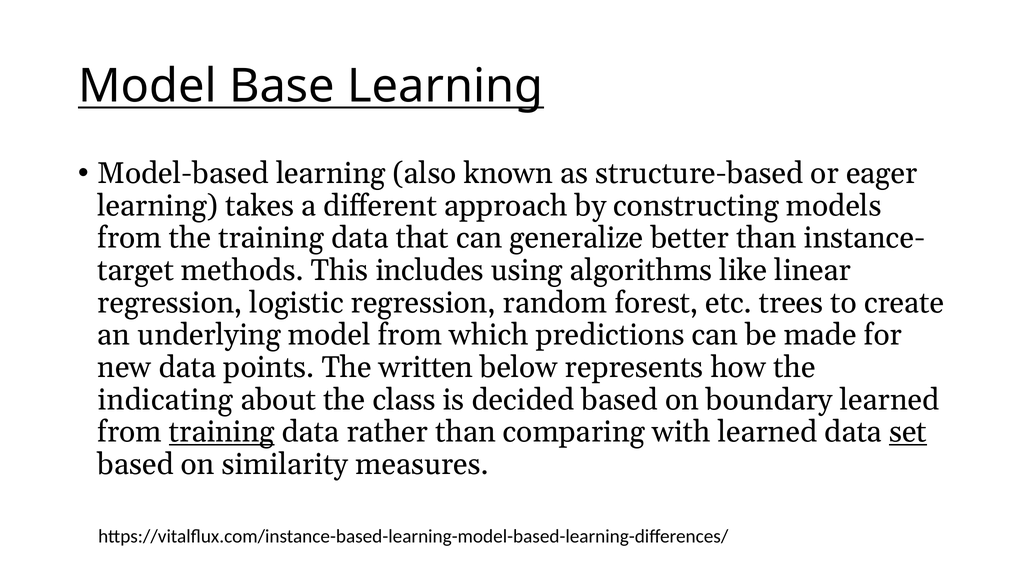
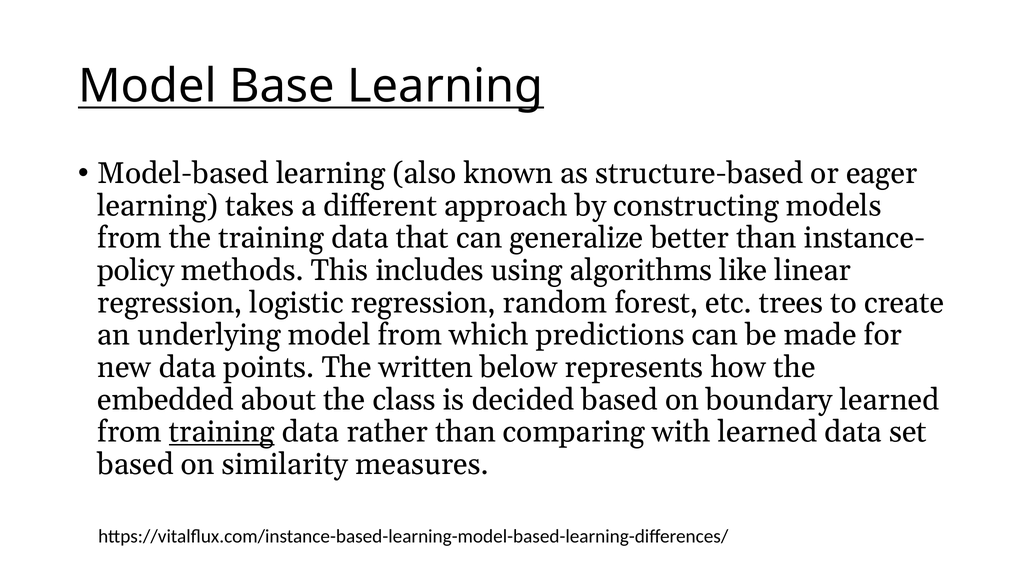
target: target -> policy
indicating: indicating -> embedded
set underline: present -> none
